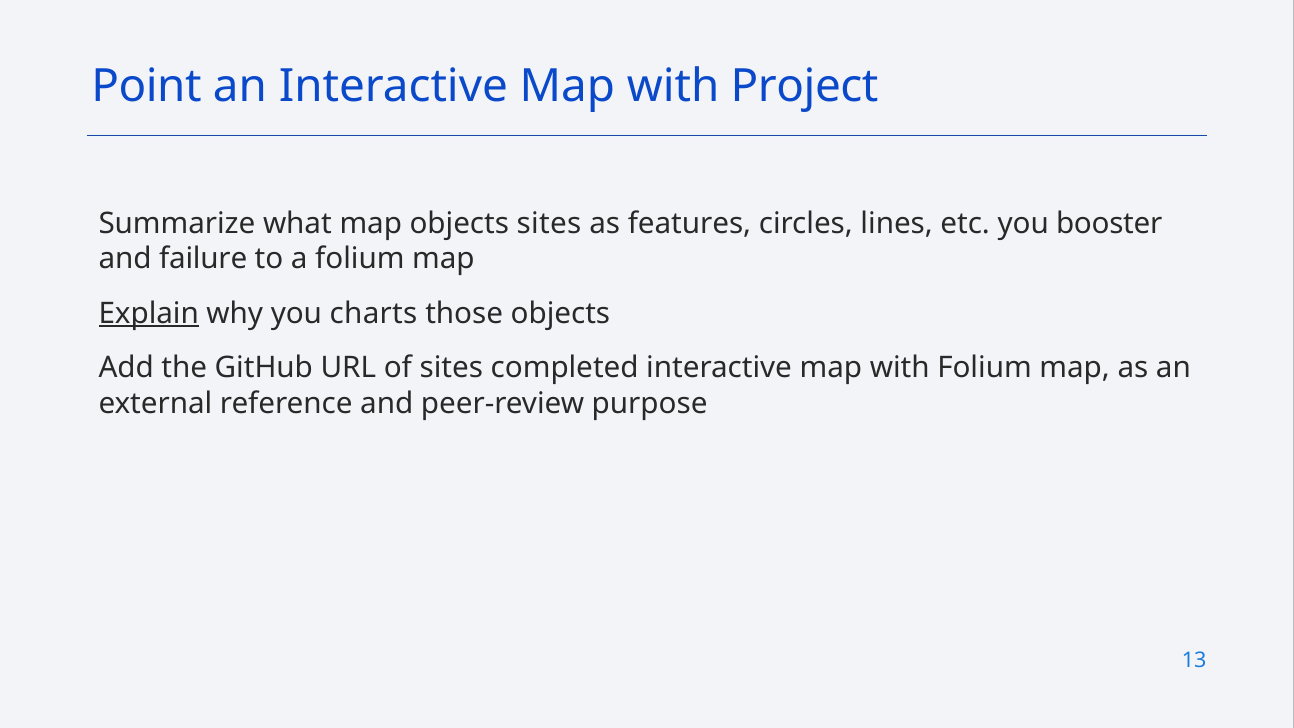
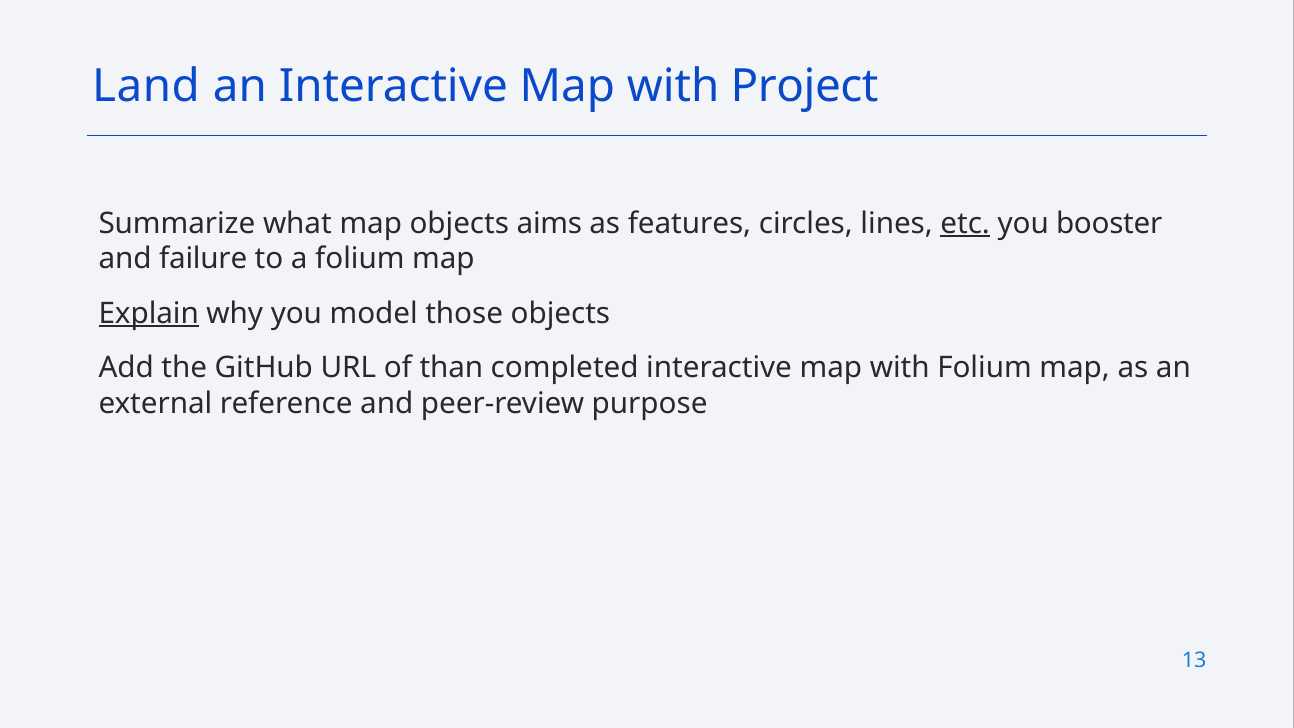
Point: Point -> Land
objects sites: sites -> aims
etc underline: none -> present
charts: charts -> model
of sites: sites -> than
